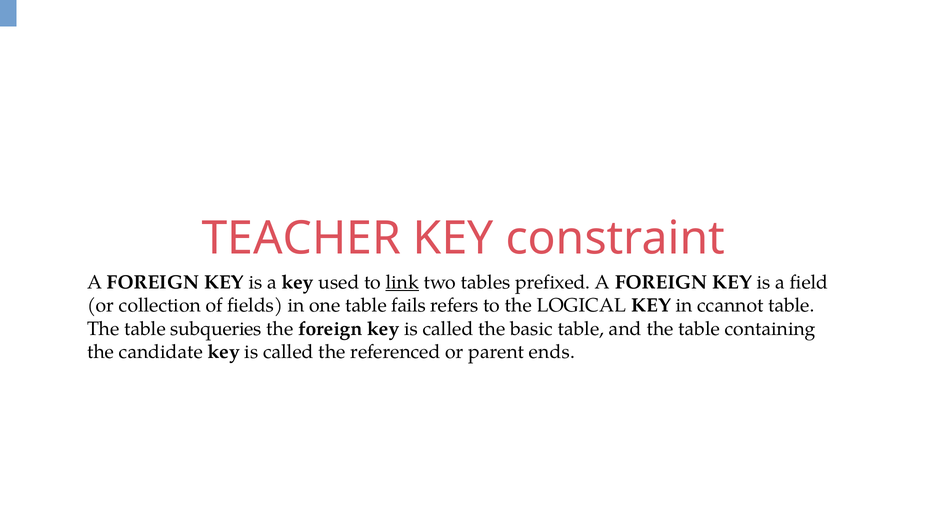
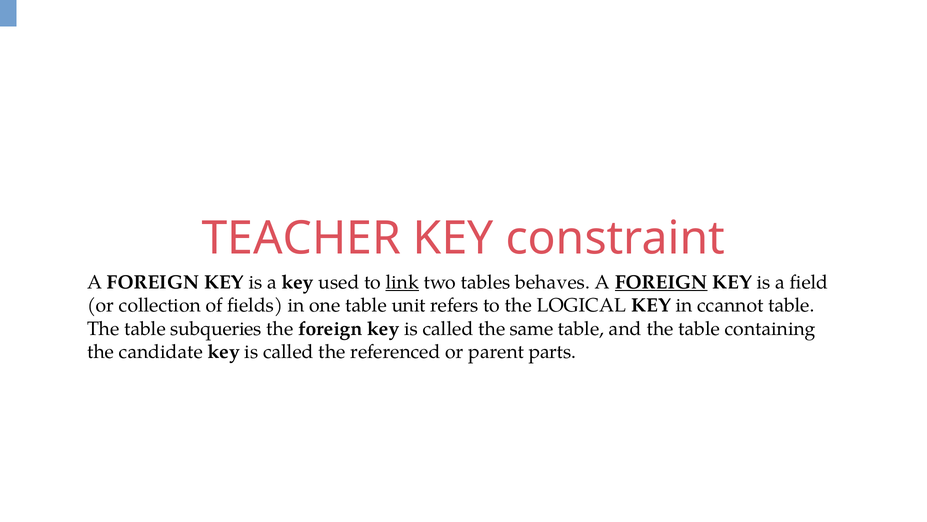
prefixed: prefixed -> behaves
FOREIGN at (661, 282) underline: none -> present
fails: fails -> unit
basic: basic -> same
ends: ends -> parts
